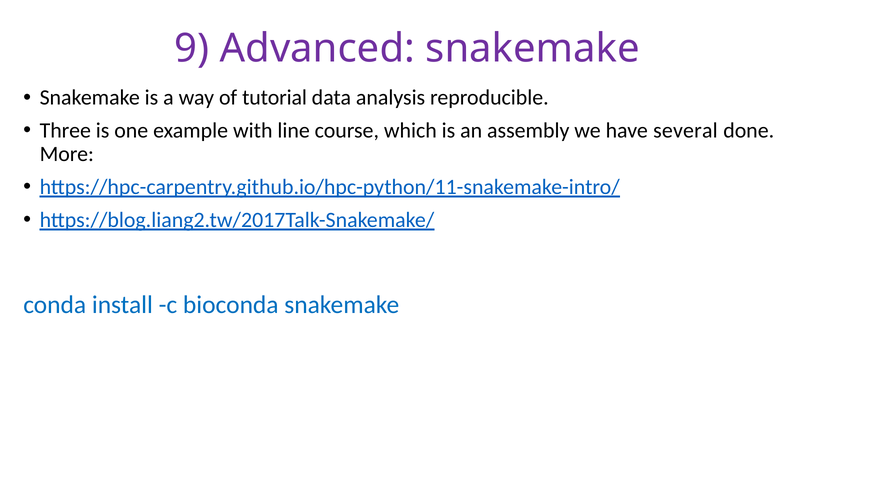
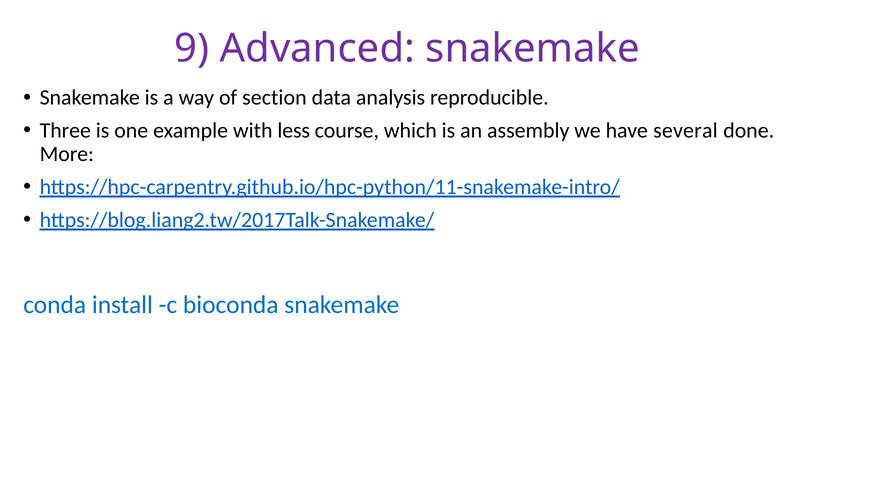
tutorial: tutorial -> section
line: line -> less
